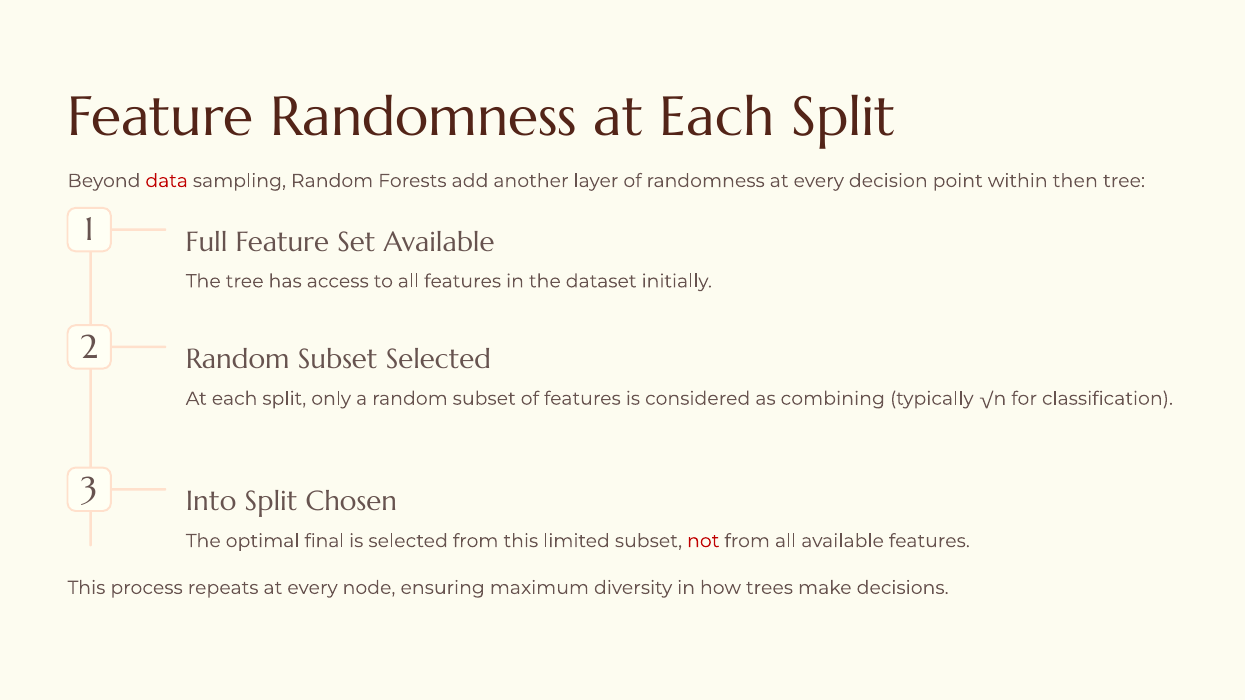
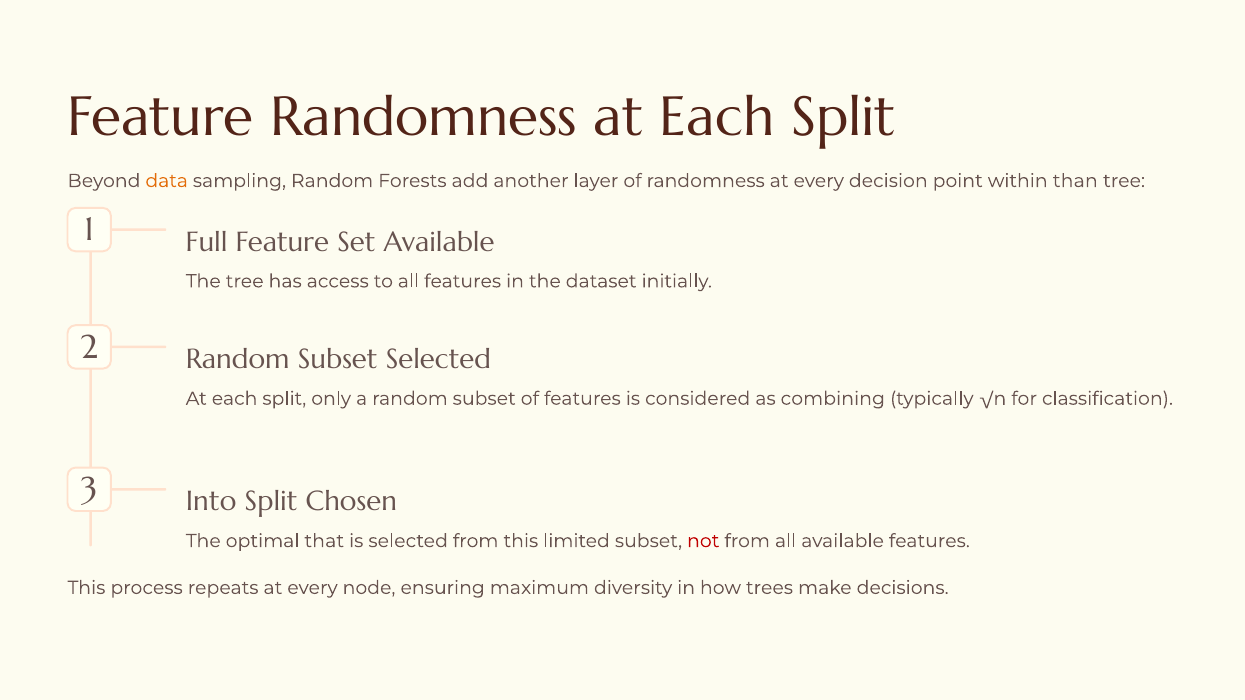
data colour: red -> orange
then: then -> than
final: final -> that
